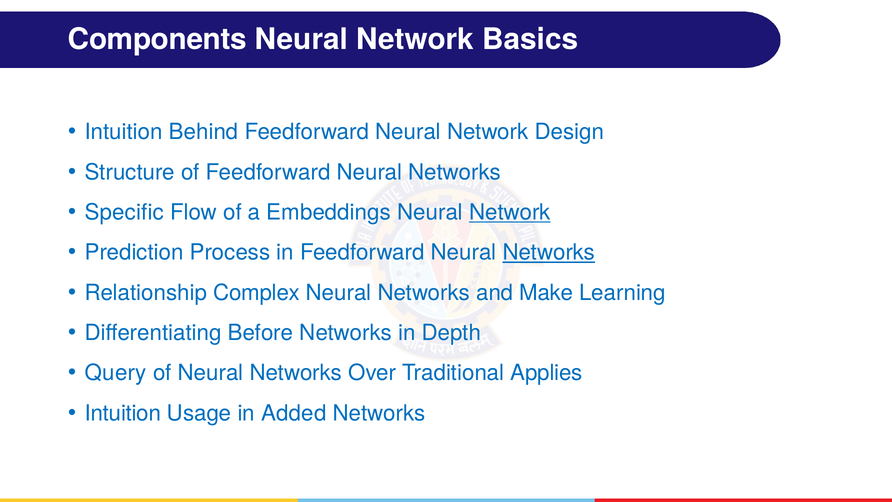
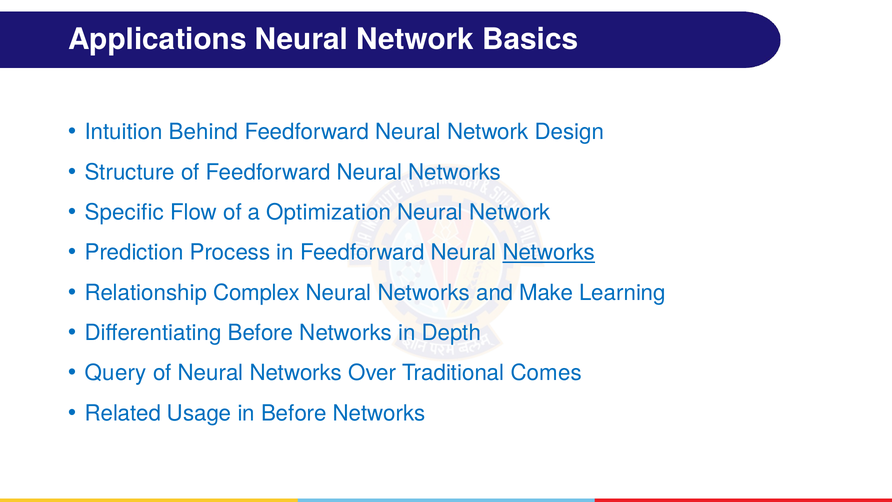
Components: Components -> Applications
Embeddings: Embeddings -> Optimization
Network at (510, 212) underline: present -> none
Applies: Applies -> Comes
Intuition at (123, 413): Intuition -> Related
in Added: Added -> Before
